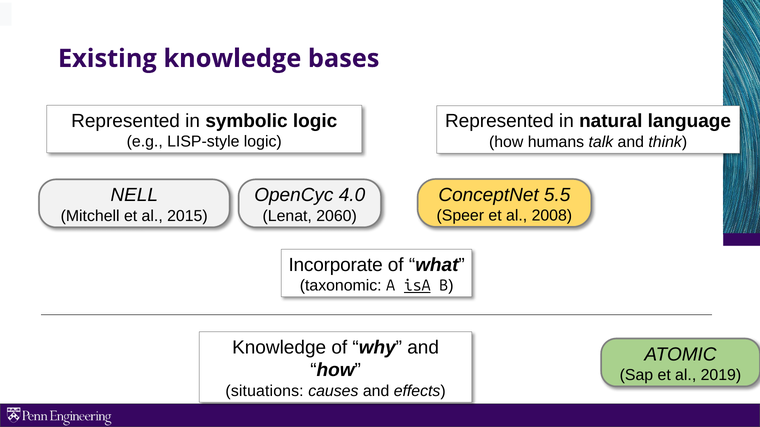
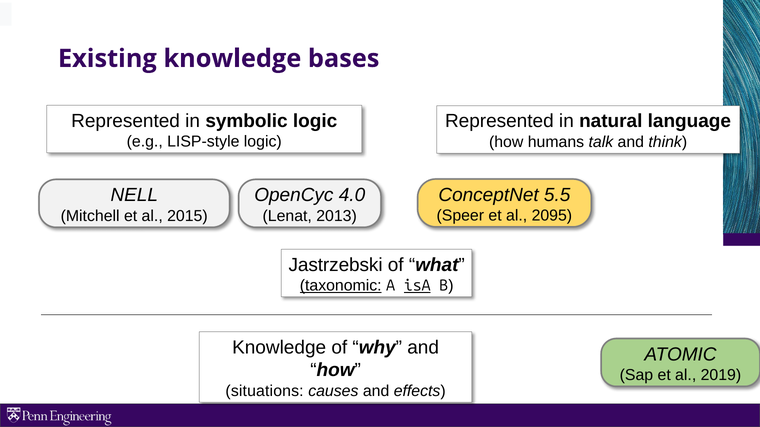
2008: 2008 -> 2095
2060: 2060 -> 2013
Incorporate: Incorporate -> Jastrzebski
taxonomic underline: none -> present
